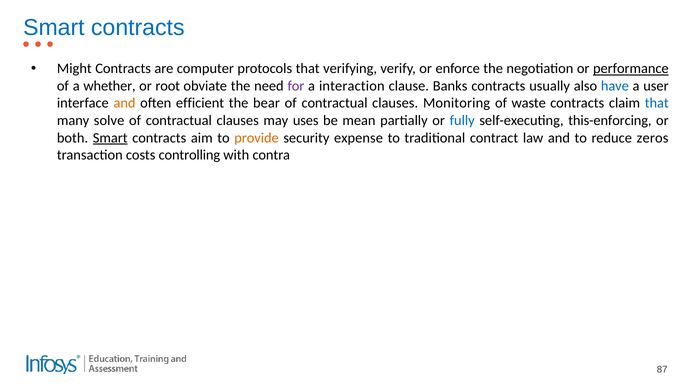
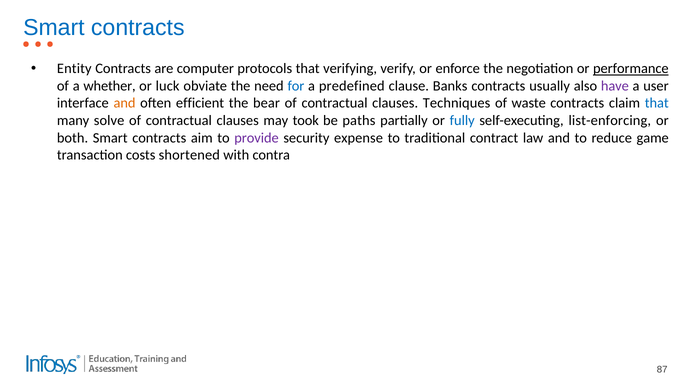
Might: Might -> Entity
root: root -> luck
for colour: purple -> blue
interaction: interaction -> predefined
have colour: blue -> purple
Monitoring: Monitoring -> Techniques
uses: uses -> took
mean: mean -> paths
this-enforcing: this-enforcing -> list-enforcing
Smart at (110, 138) underline: present -> none
provide colour: orange -> purple
zeros: zeros -> game
controlling: controlling -> shortened
